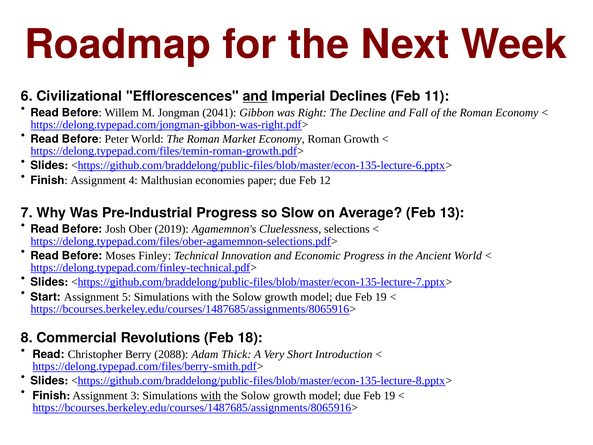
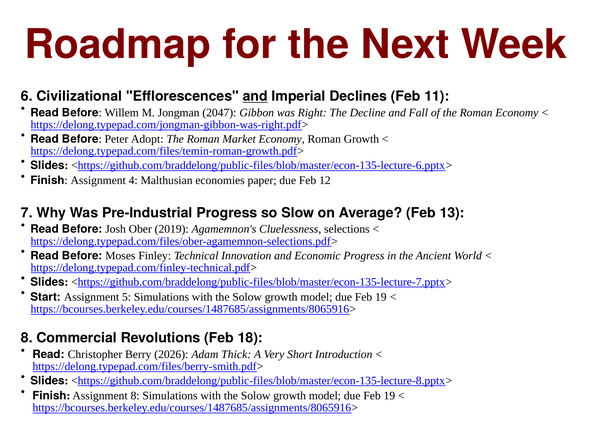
2041: 2041 -> 2047
Peter World: World -> Adopt
2088: 2088 -> 2026
Assignment 3: 3 -> 8
with at (211, 395) underline: present -> none
